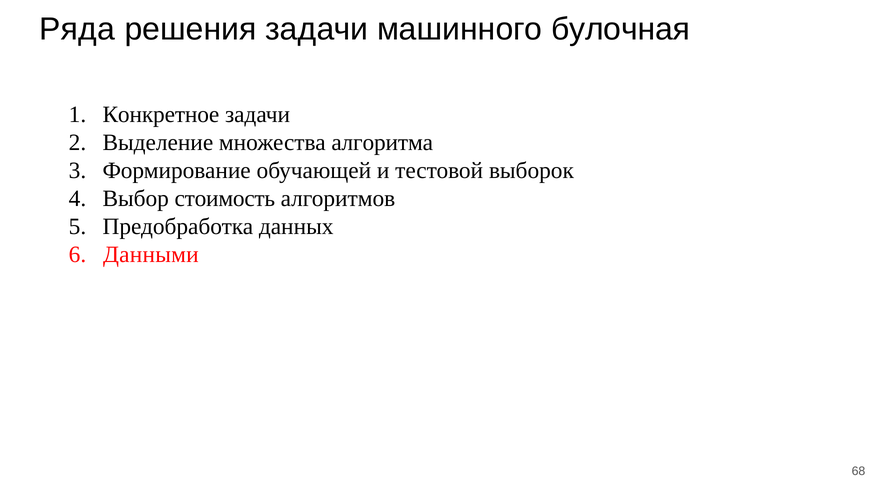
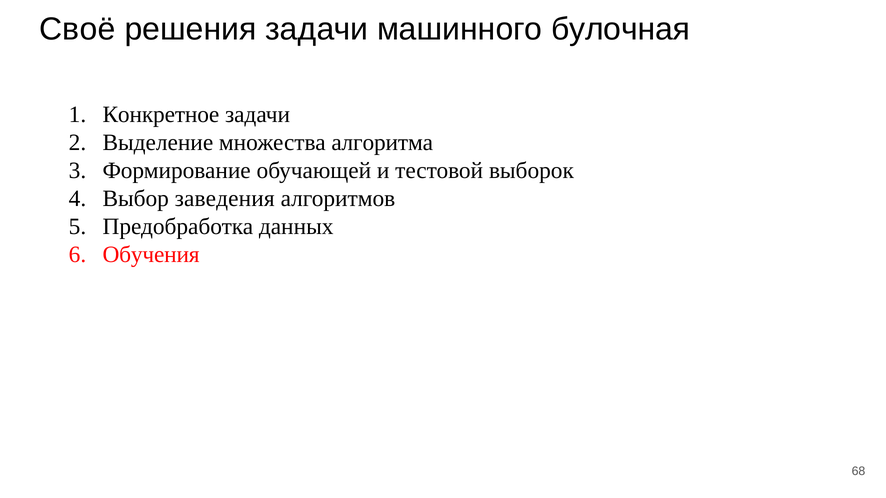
Ряда: Ряда -> Своё
стоимость: стоимость -> заведения
Данными: Данными -> Обучения
